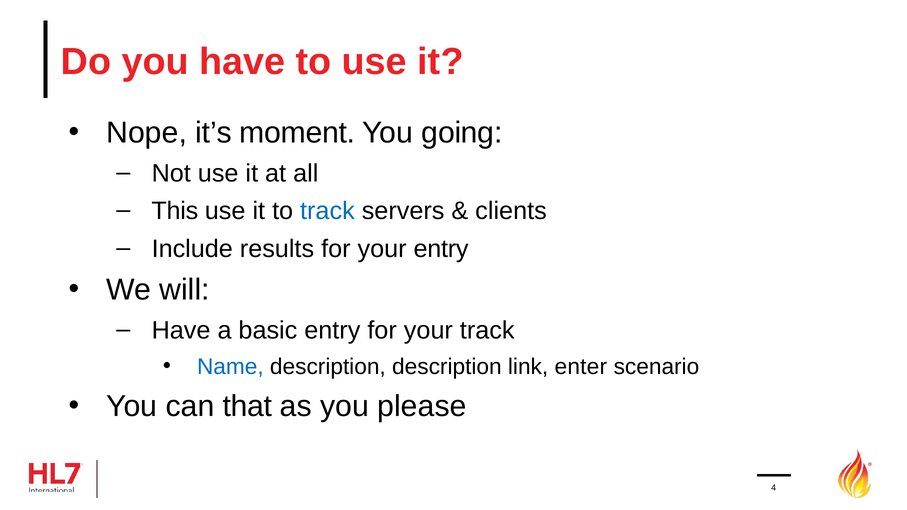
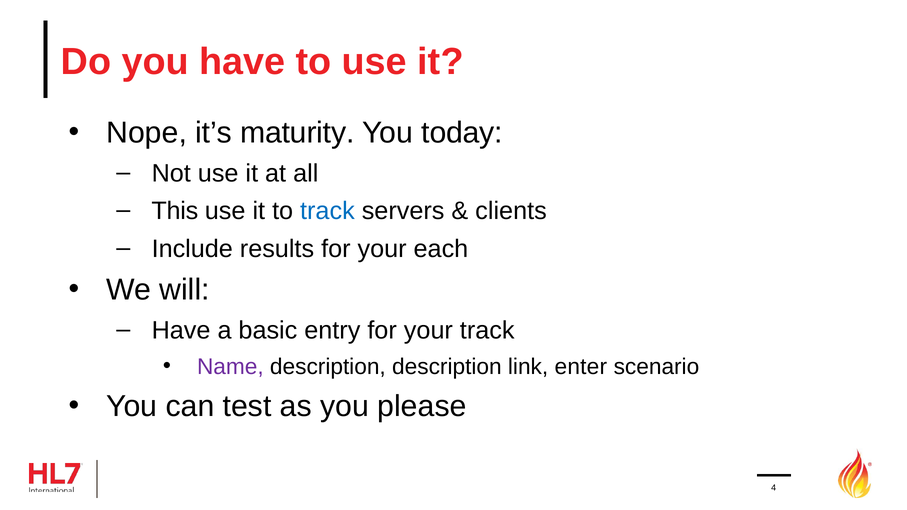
moment: moment -> maturity
going: going -> today
your entry: entry -> each
Name colour: blue -> purple
that: that -> test
